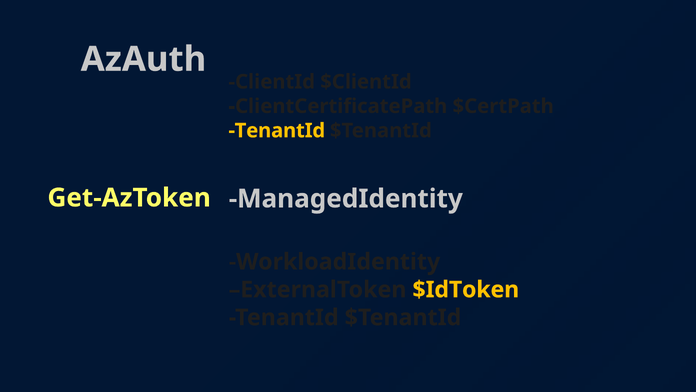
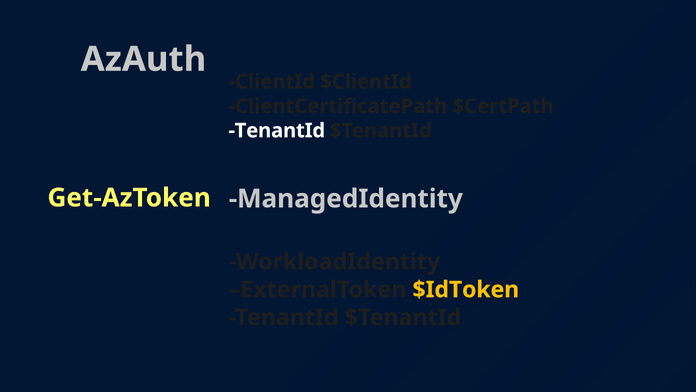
TenantId at (277, 130) colour: yellow -> white
